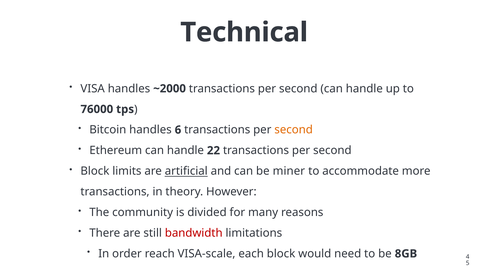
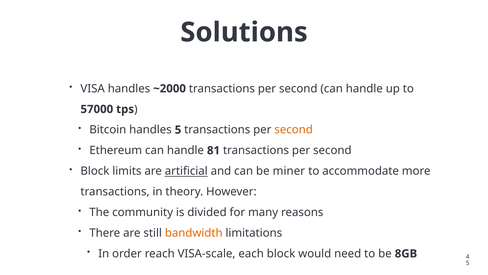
Technical: Technical -> Solutions
76000: 76000 -> 57000
handles 6: 6 -> 5
22: 22 -> 81
bandwidth colour: red -> orange
